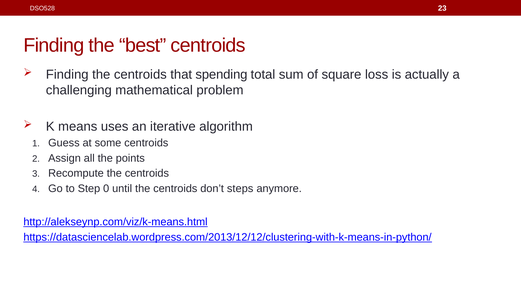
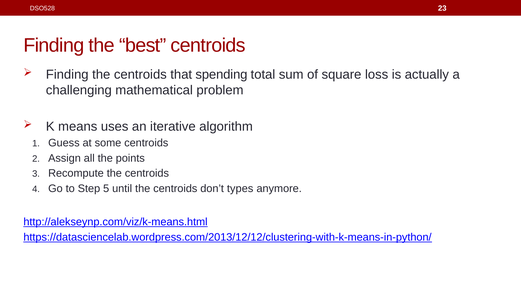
0: 0 -> 5
steps: steps -> types
